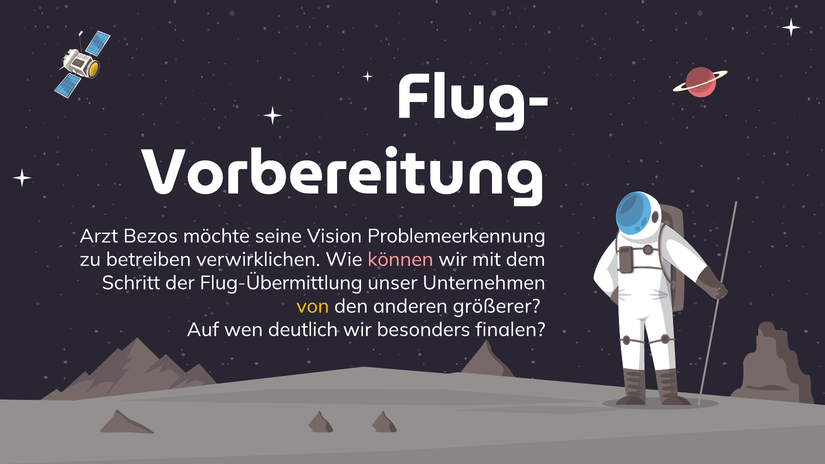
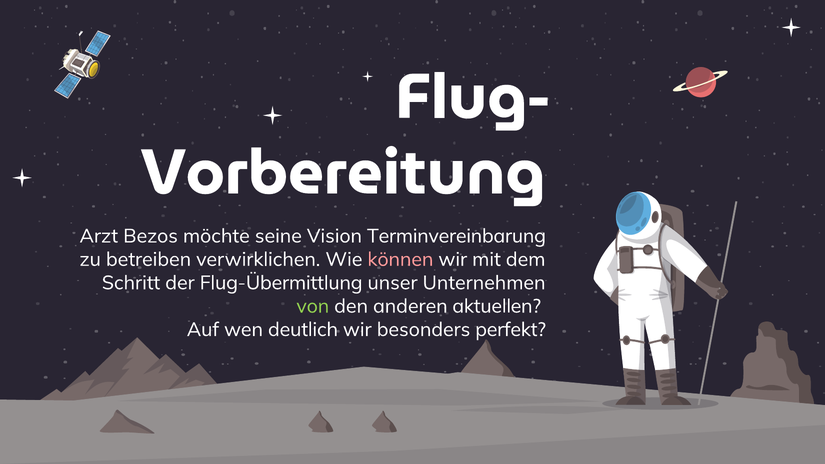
Problemeerkennung: Problemeerkennung -> Terminvereinbarung
von colour: yellow -> light green
größerer: größerer -> aktuellen
finalen: finalen -> perfekt
